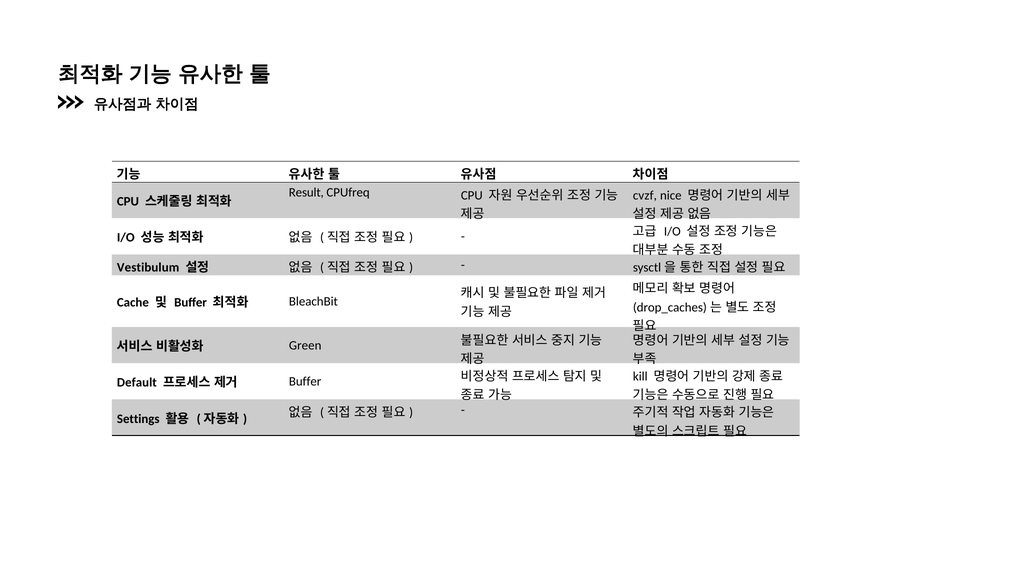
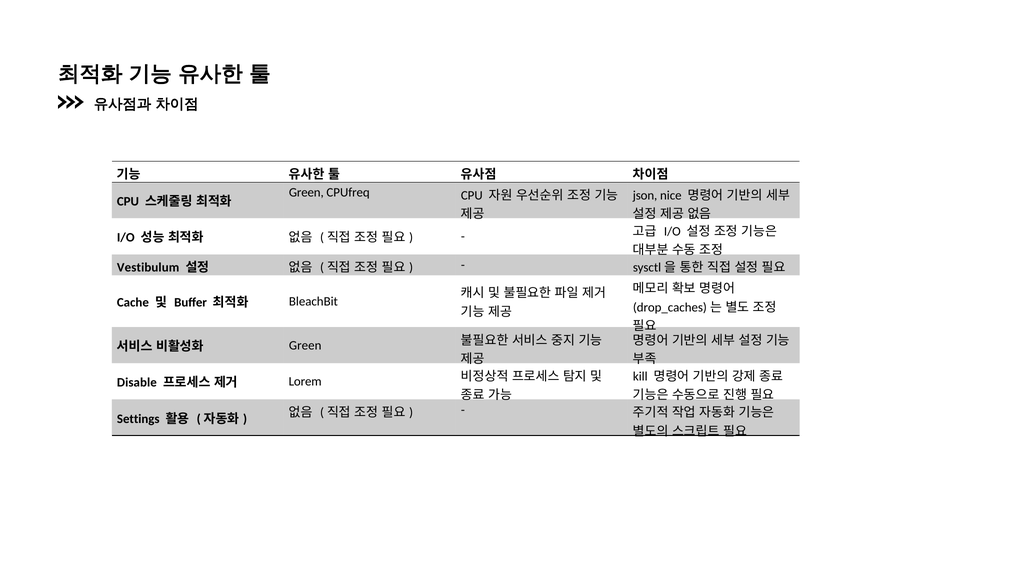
Result at (306, 193): Result -> Green
cvzf: cvzf -> json
Default: Default -> Disable
Buffer at (305, 381): Buffer -> Lorem
